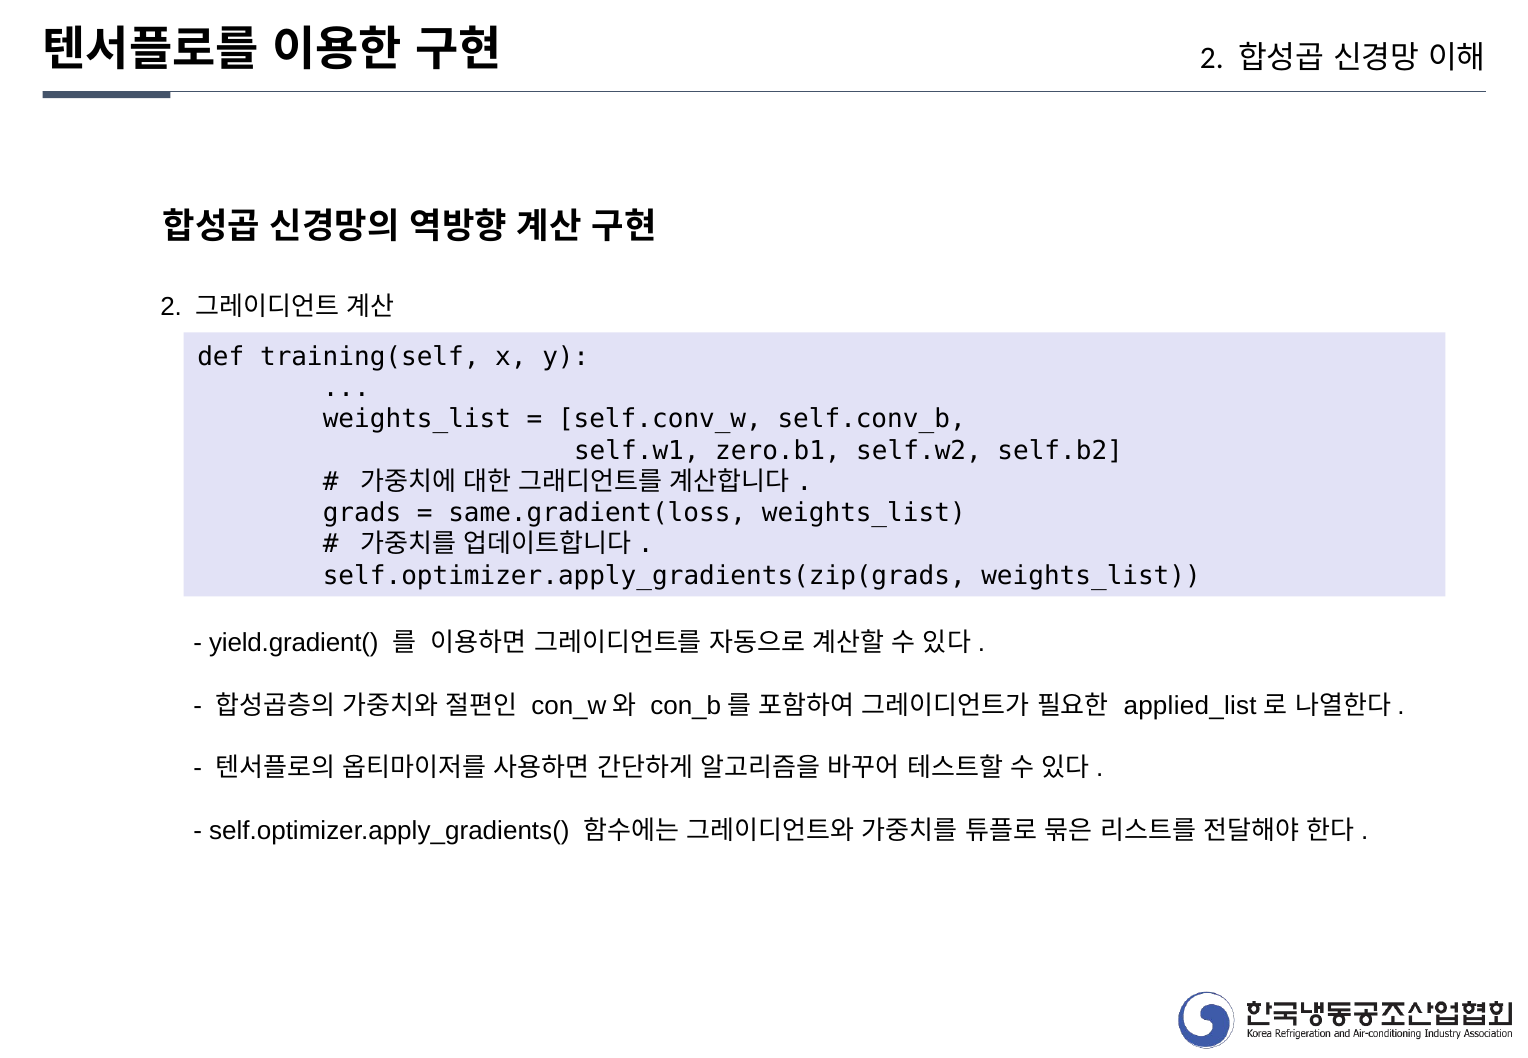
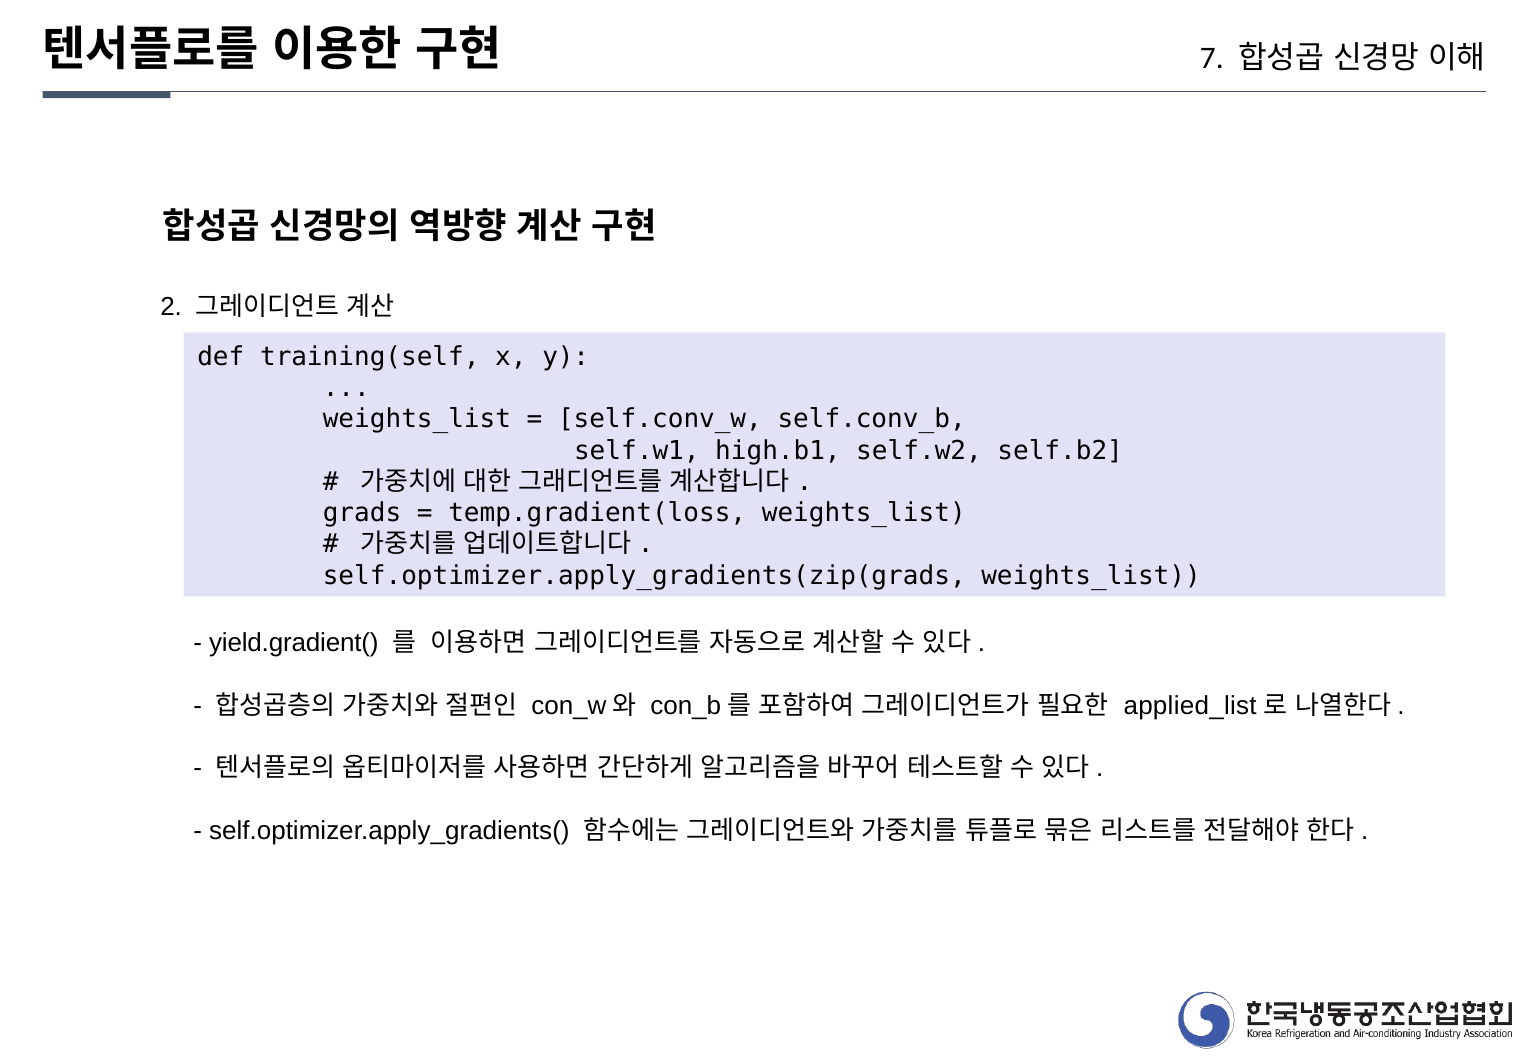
2 at (1212, 58): 2 -> 7
zero.b1: zero.b1 -> high.b1
same.gradient(loss: same.gradient(loss -> temp.gradient(loss
